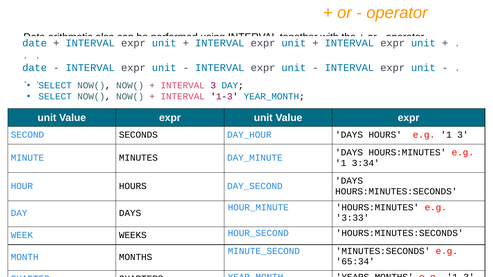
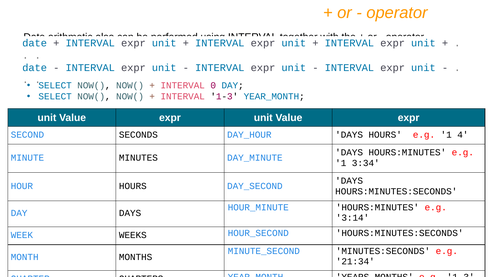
INTERVAL 3: 3 -> 0
1 3: 3 -> 4
3:33: 3:33 -> 3:14
65:34: 65:34 -> 21:34
